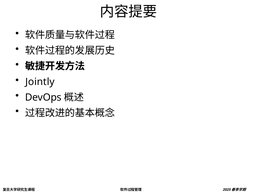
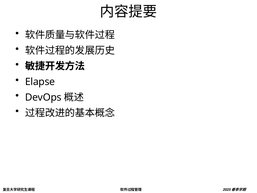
Jointly: Jointly -> Elapse
